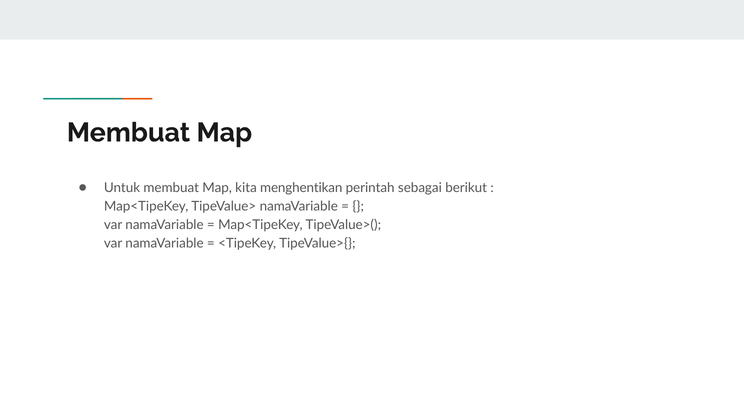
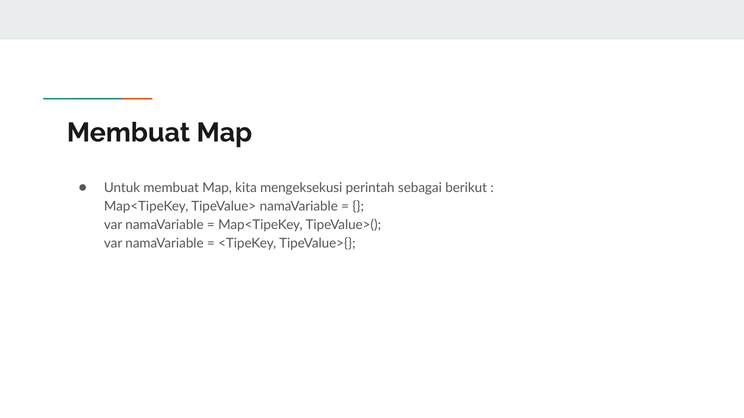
menghentikan: menghentikan -> mengeksekusi
